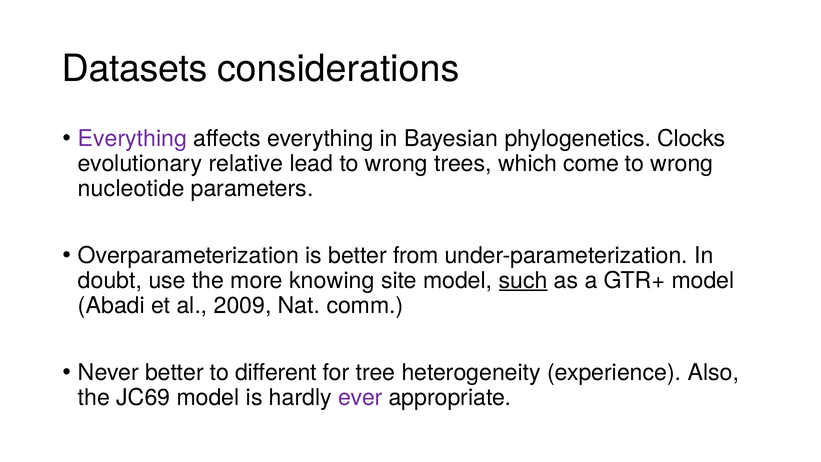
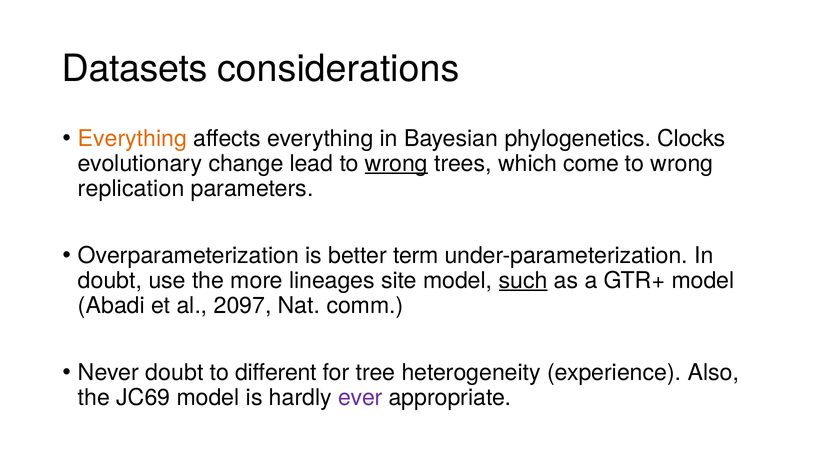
Everything at (133, 138) colour: purple -> orange
relative: relative -> change
wrong at (396, 163) underline: none -> present
nucleotide: nucleotide -> replication
from: from -> term
knowing: knowing -> lineages
2009: 2009 -> 2097
Never better: better -> doubt
